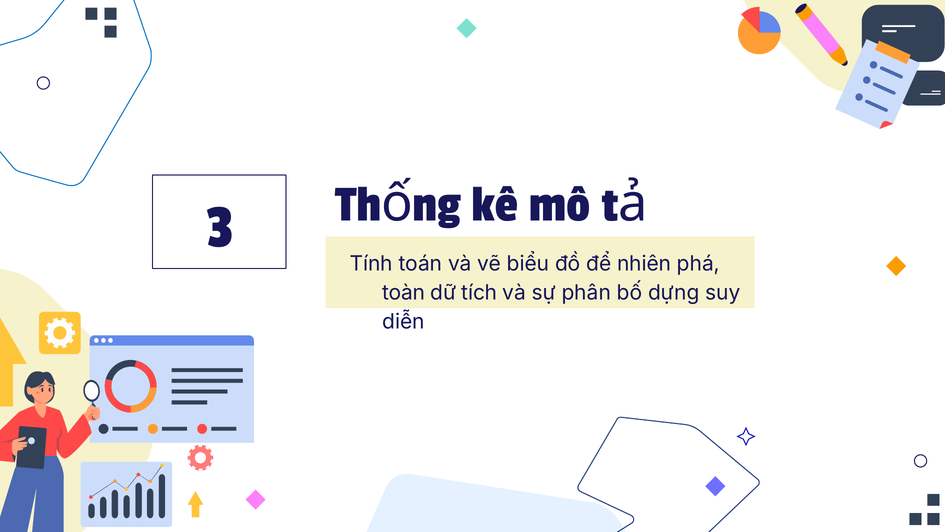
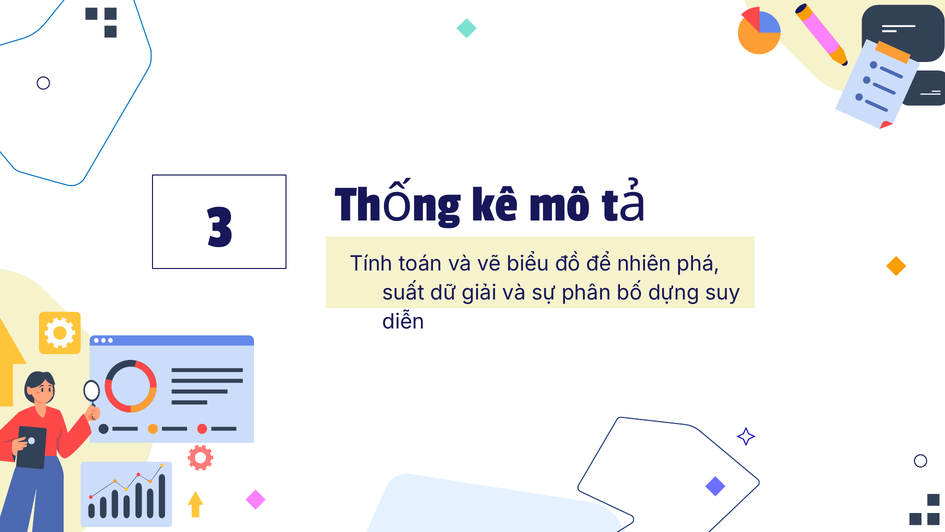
toàn: toàn -> suất
tích: tích -> giải
